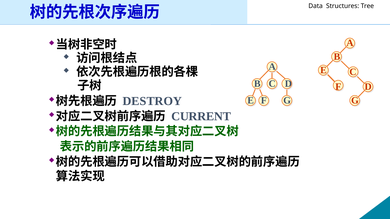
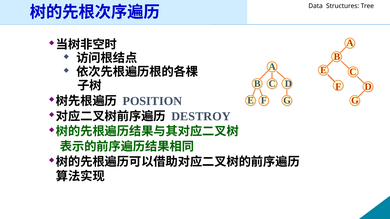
DESTROY: DESTROY -> POSITION
CURRENT: CURRENT -> DESTROY
